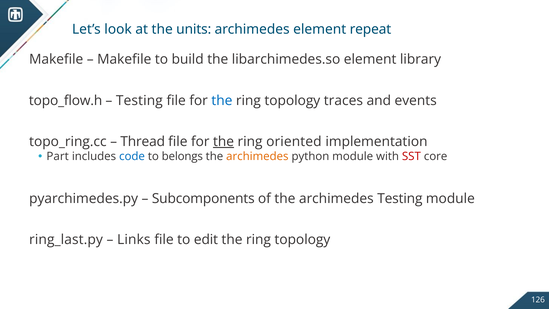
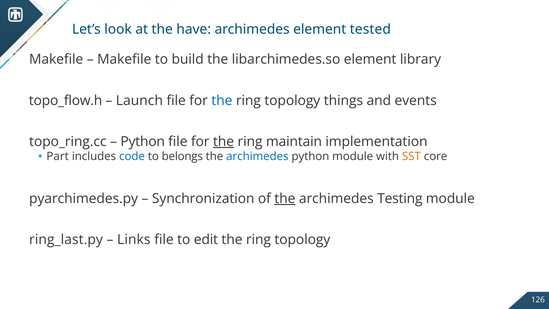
units: units -> have
repeat: repeat -> tested
Testing at (139, 100): Testing -> Launch
traces: traces -> things
Thread at (143, 142): Thread -> Python
oriented: oriented -> maintain
archimedes at (257, 156) colour: orange -> blue
SST colour: red -> orange
Subcomponents: Subcomponents -> Synchronization
the at (285, 198) underline: none -> present
